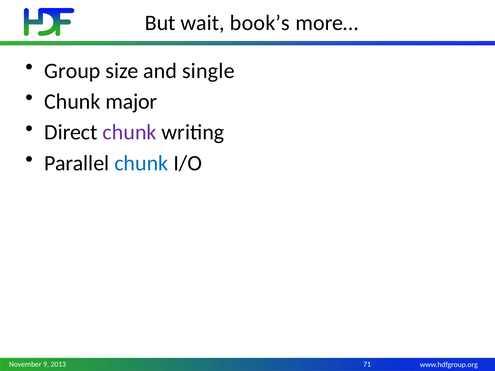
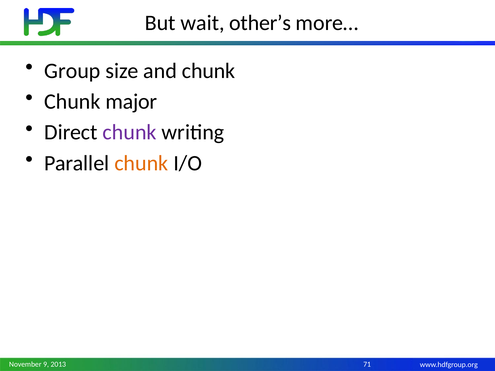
book’s: book’s -> other’s
and single: single -> chunk
chunk at (141, 163) colour: blue -> orange
